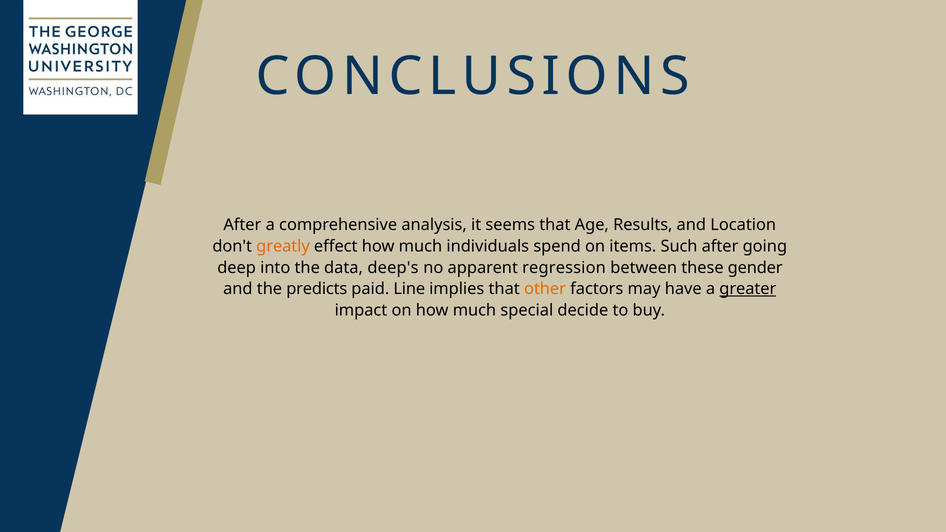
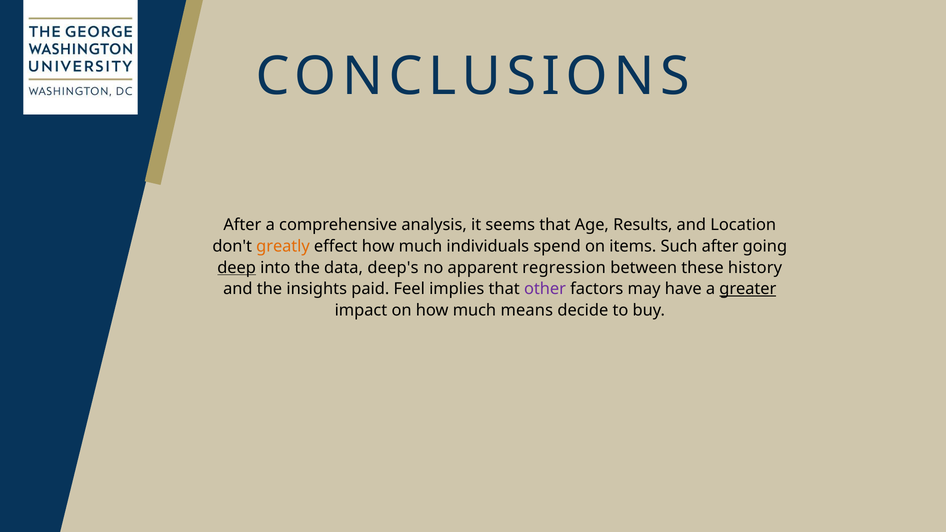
deep underline: none -> present
gender: gender -> history
predicts: predicts -> insights
Line: Line -> Feel
other colour: orange -> purple
special: special -> means
